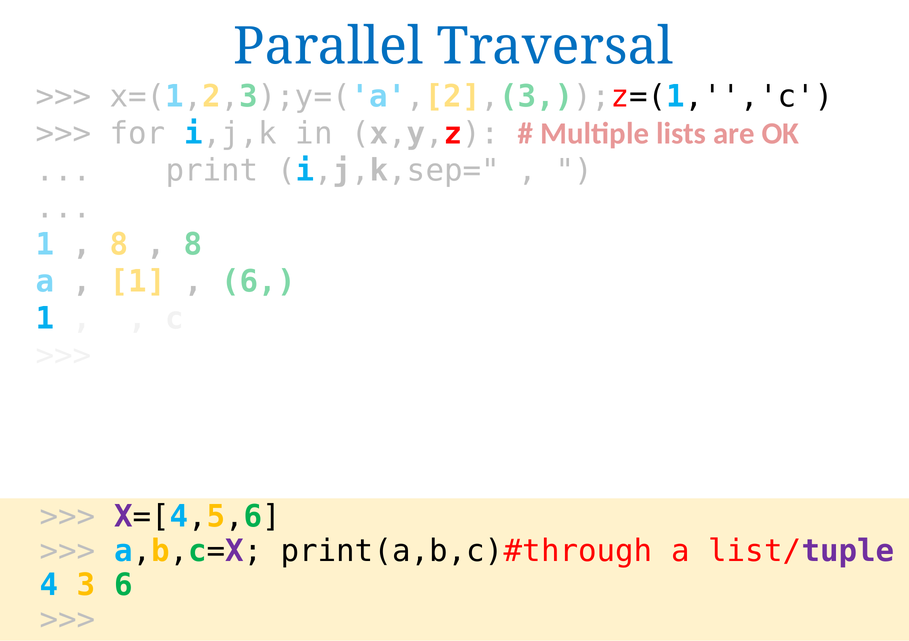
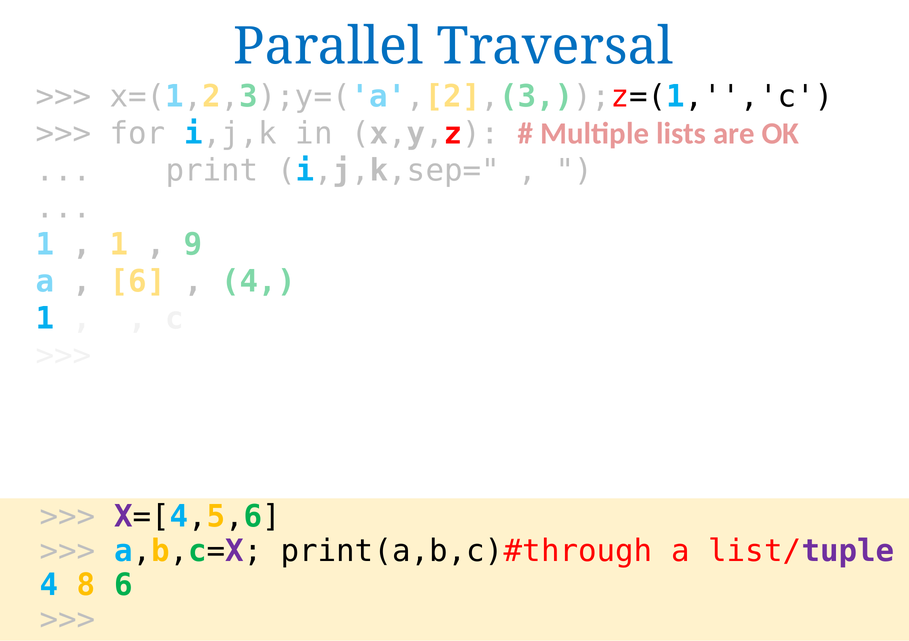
8 at (119, 244): 8 -> 1
8 at (193, 244): 8 -> 9
1 at (138, 281): 1 -> 6
6 at (258, 281): 6 -> 4
3: 3 -> 8
